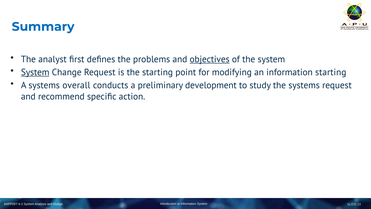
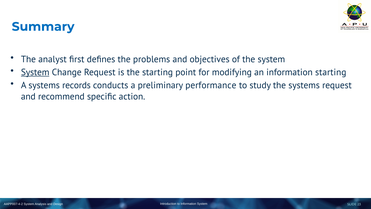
objectives underline: present -> none
overall: overall -> records
development: development -> performance
